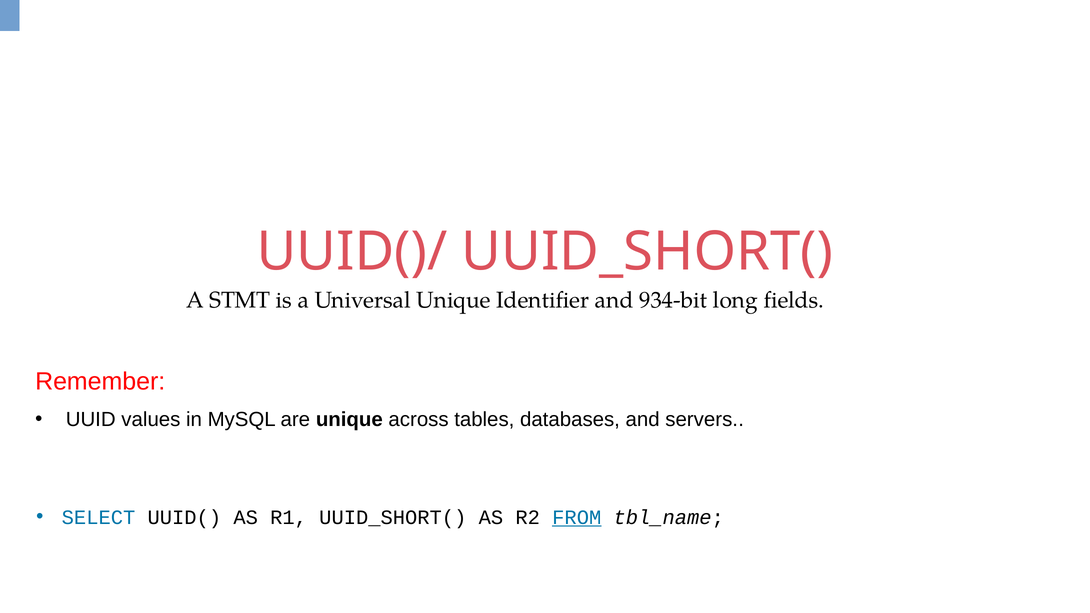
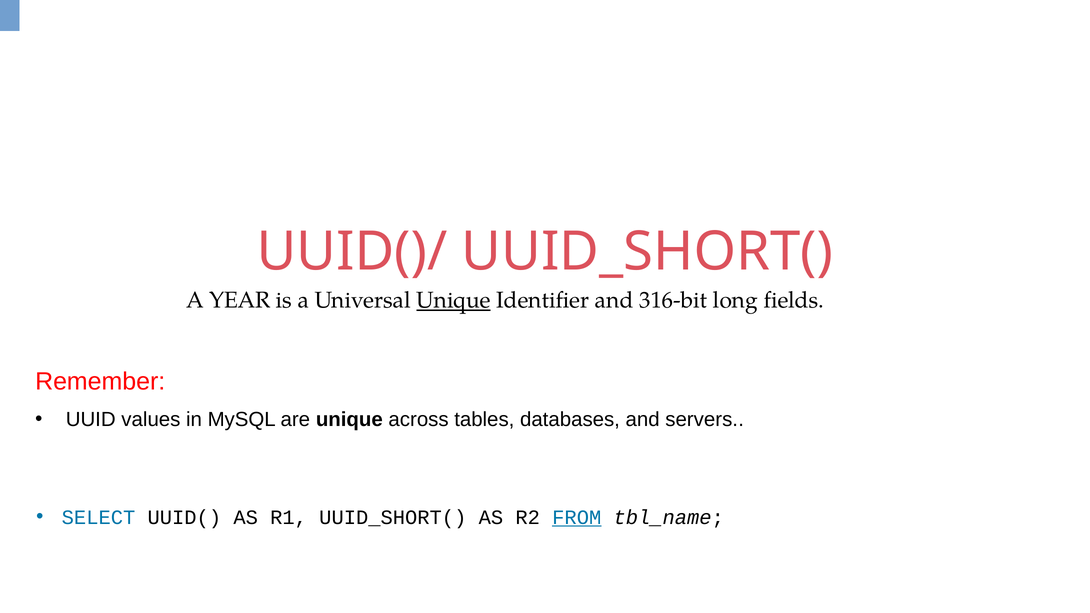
STMT: STMT -> YEAR
Unique at (453, 300) underline: none -> present
934-bit: 934-bit -> 316-bit
